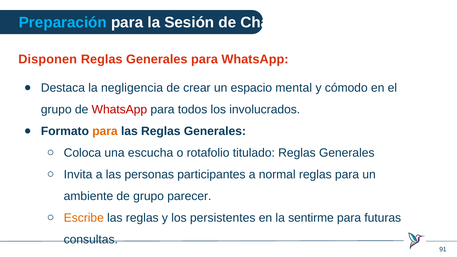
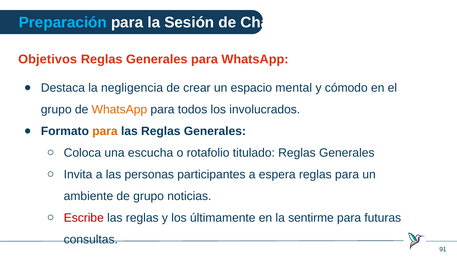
Disponen: Disponen -> Objetivos
WhatsApp at (119, 109) colour: red -> orange
normal: normal -> espera
parecer: parecer -> noticias
Escribe colour: orange -> red
persistentes: persistentes -> últimamente
